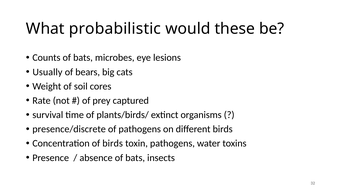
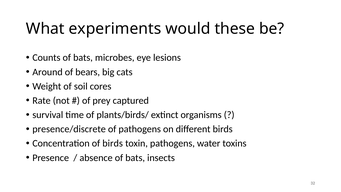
probabilistic: probabilistic -> experiments
Usually: Usually -> Around
